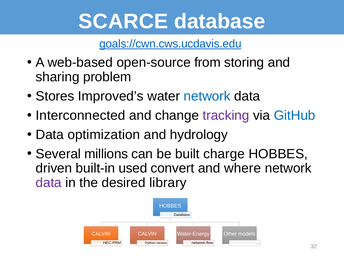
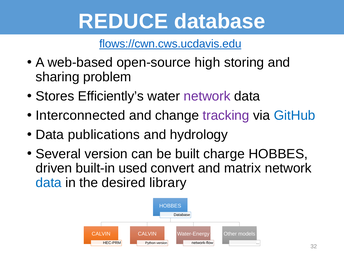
SCARCE: SCARCE -> REDUCE
goals://cwn.cws.ucdavis.edu: goals://cwn.cws.ucdavis.edu -> flows://cwn.cws.ucdavis.edu
from: from -> high
Improved’s: Improved’s -> Efficiently’s
network at (207, 96) colour: blue -> purple
optimization: optimization -> publications
Several millions: millions -> version
where: where -> matrix
data at (49, 183) colour: purple -> blue
